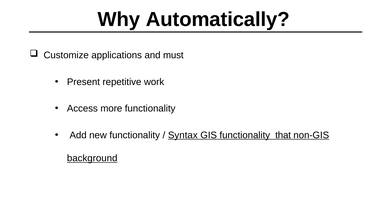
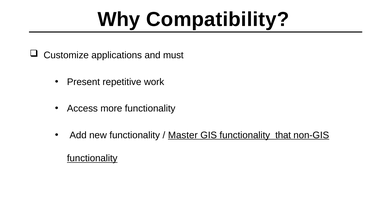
Automatically: Automatically -> Compatibility
Syntax: Syntax -> Master
background at (92, 158): background -> functionality
